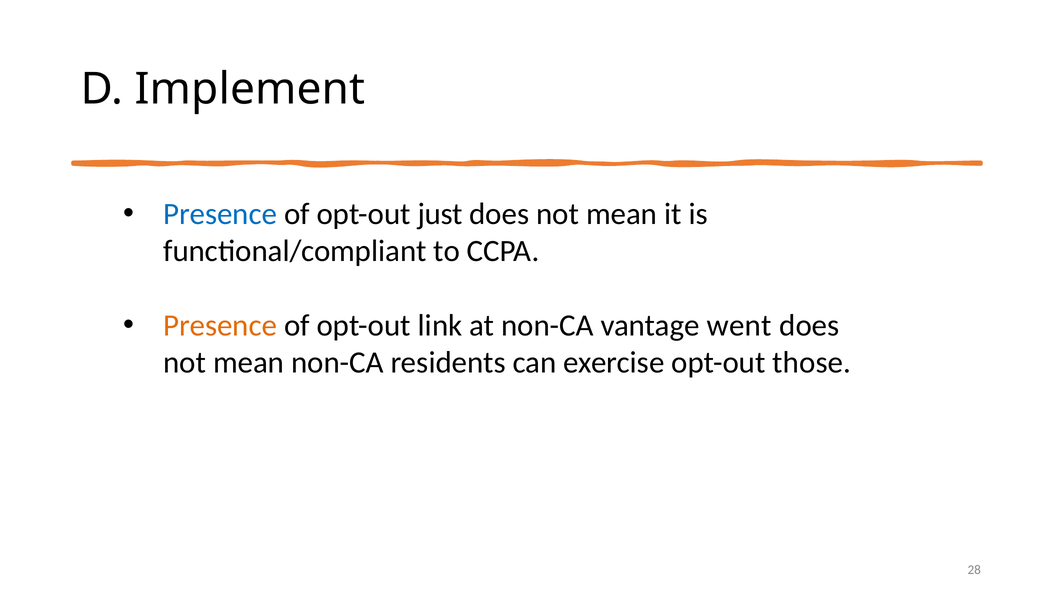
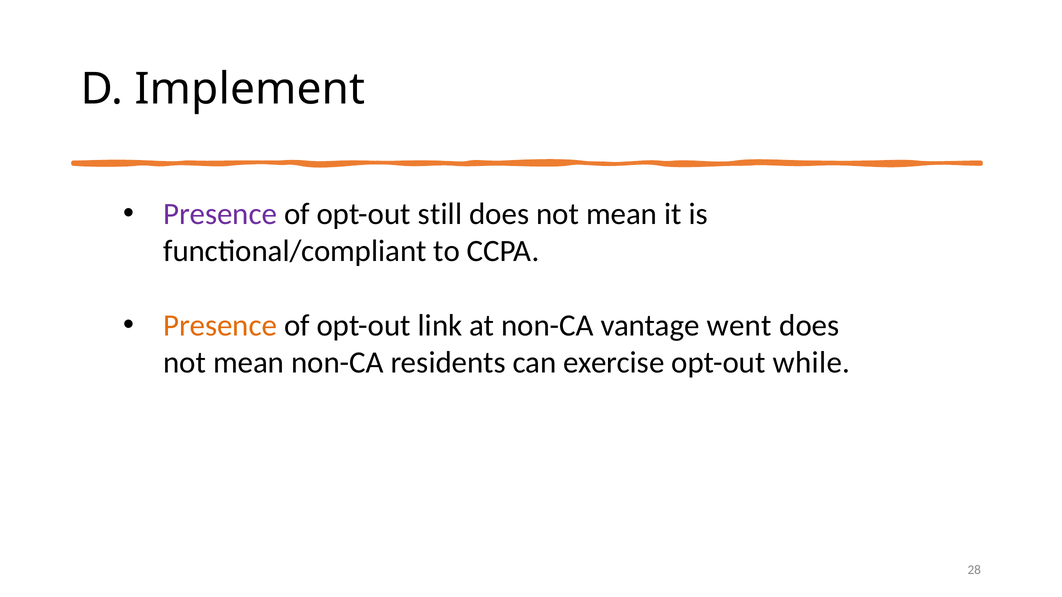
Presence at (220, 214) colour: blue -> purple
just: just -> still
those: those -> while
